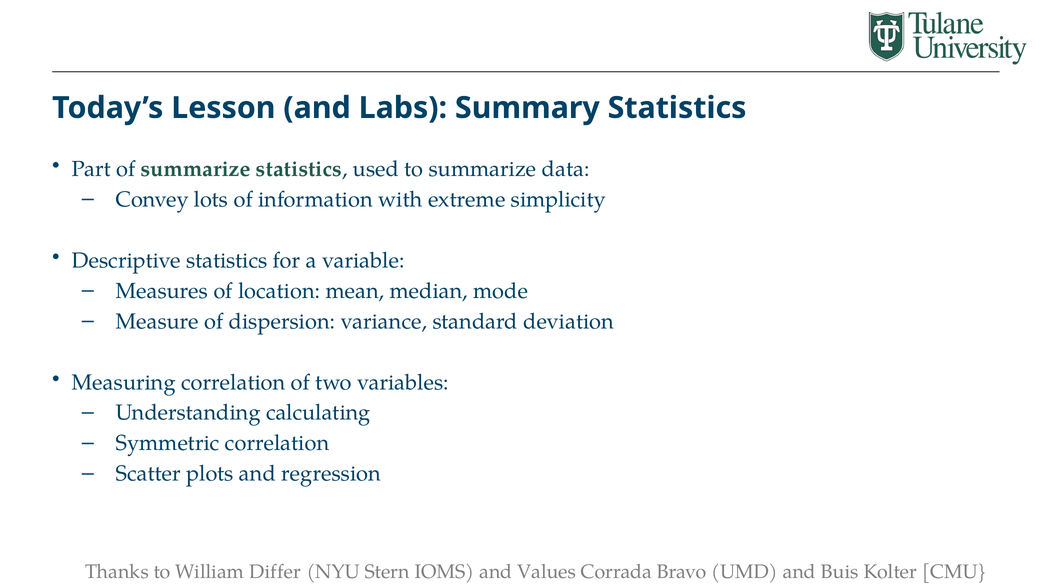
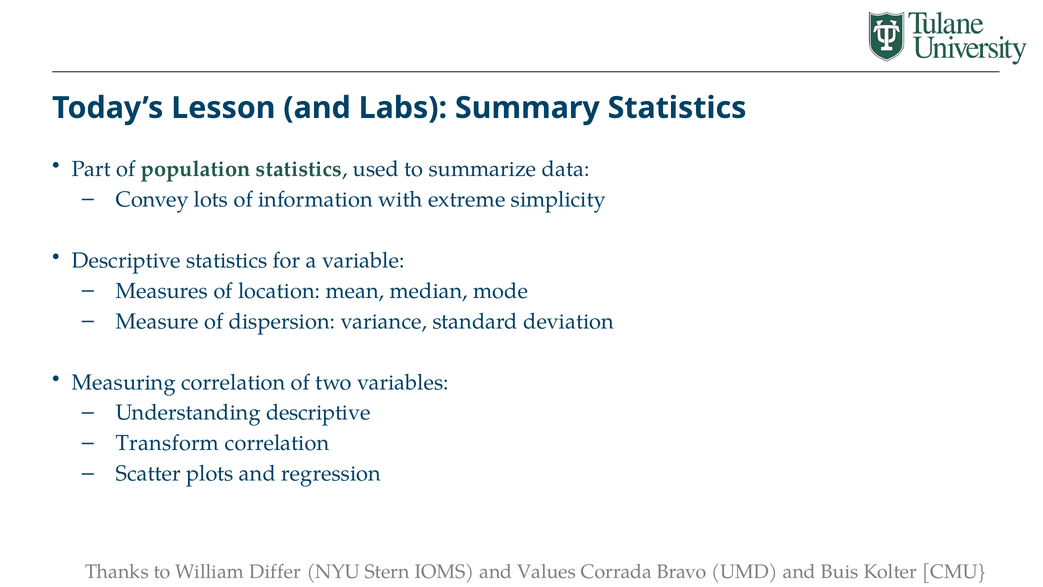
of summarize: summarize -> population
Understanding calculating: calculating -> descriptive
Symmetric: Symmetric -> Transform
